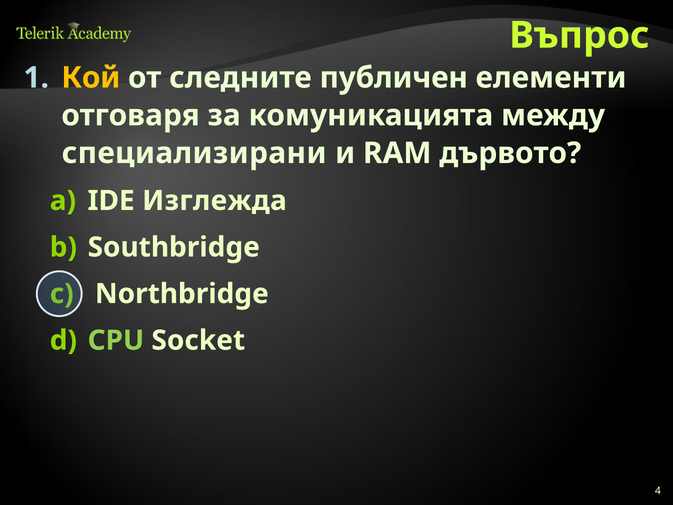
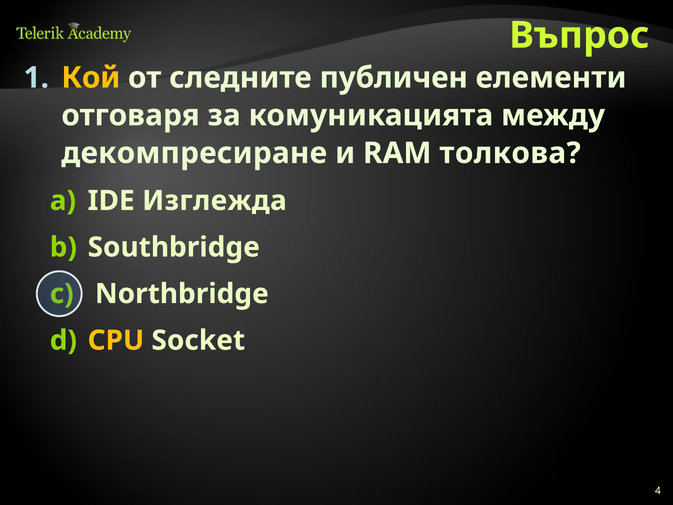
специализирани: специализирани -> декомпресиране
дървото: дървото -> толкова
CPU colour: light green -> yellow
